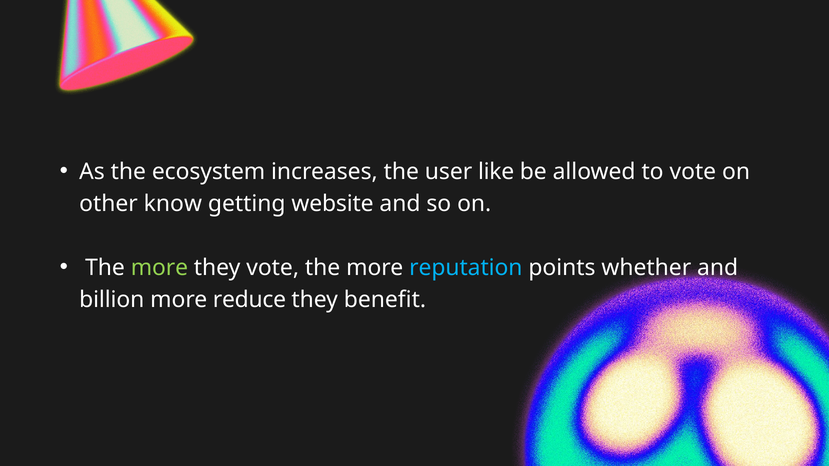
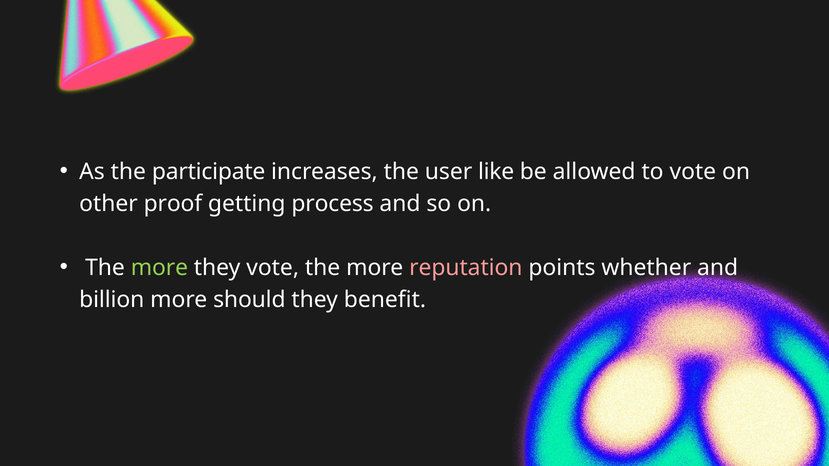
ecosystem: ecosystem -> participate
know: know -> proof
website: website -> process
reputation colour: light blue -> pink
reduce: reduce -> should
